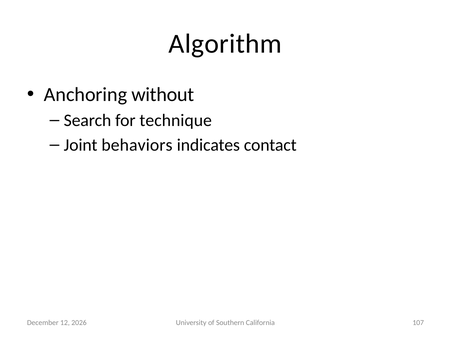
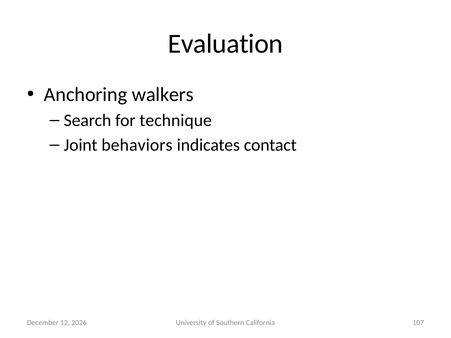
Algorithm: Algorithm -> Evaluation
without: without -> walkers
